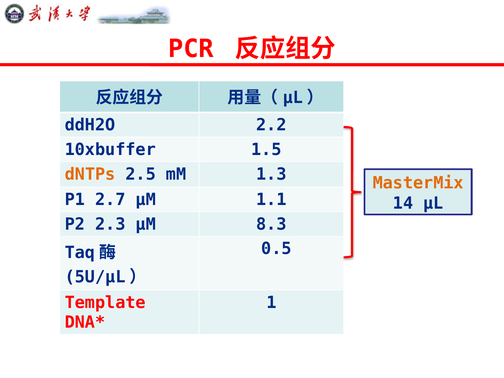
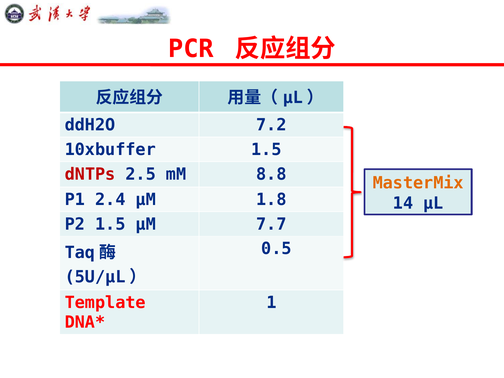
2.2: 2.2 -> 7.2
dNTPs colour: orange -> red
1.3: 1.3 -> 8.8
2.7: 2.7 -> 2.4
1.1: 1.1 -> 1.8
P2 2.3: 2.3 -> 1.5
8.3: 8.3 -> 7.7
